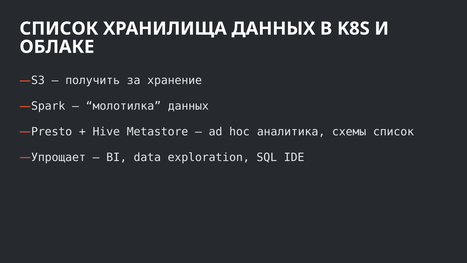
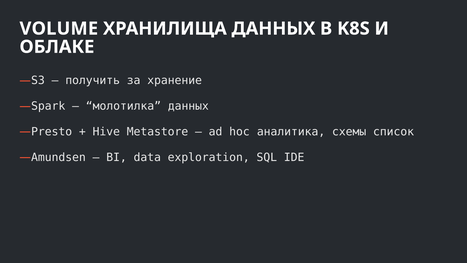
СПИСОК at (59, 29): СПИСОК -> VOLUME
Упрощает: Упрощает -> Amundsen
